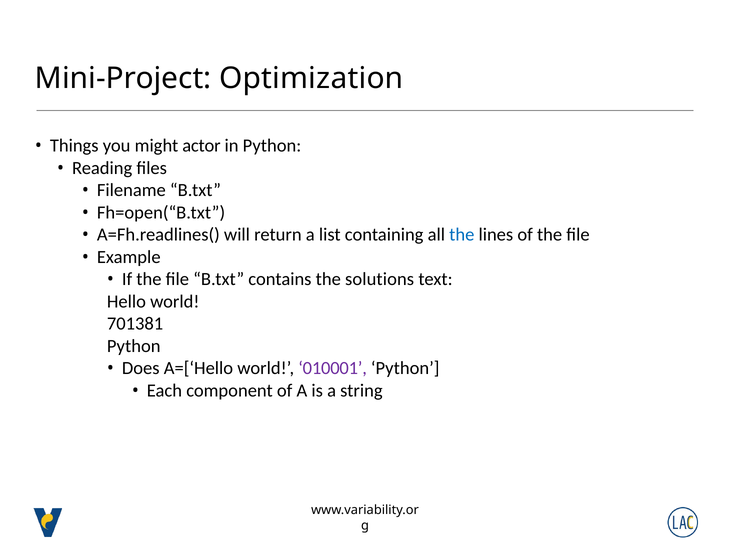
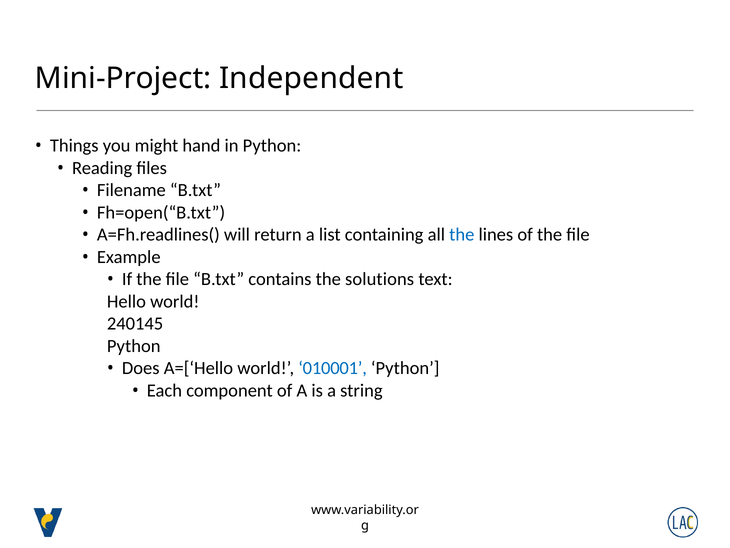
Optimization: Optimization -> Independent
actor: actor -> hand
701381: 701381 -> 240145
010001 colour: purple -> blue
